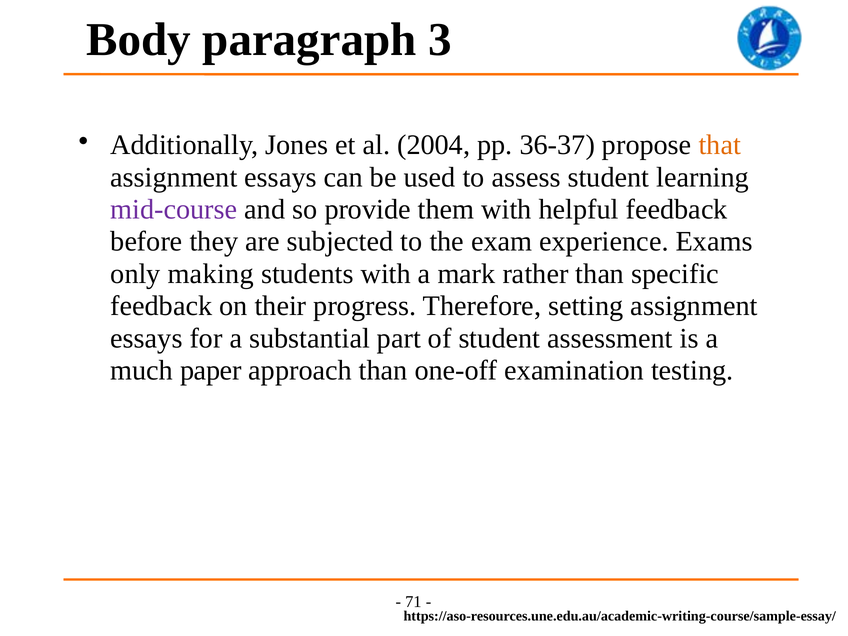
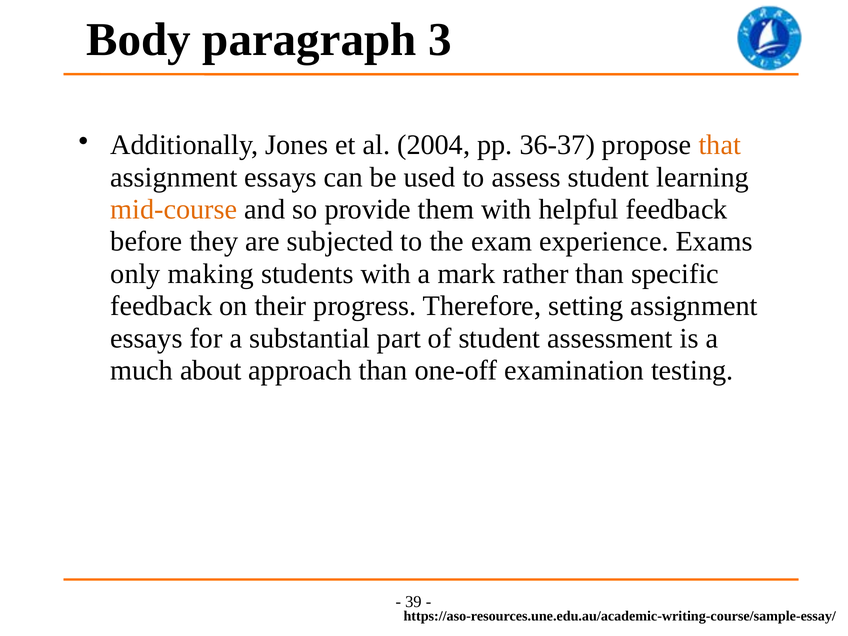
mid-course colour: purple -> orange
paper: paper -> about
71: 71 -> 39
